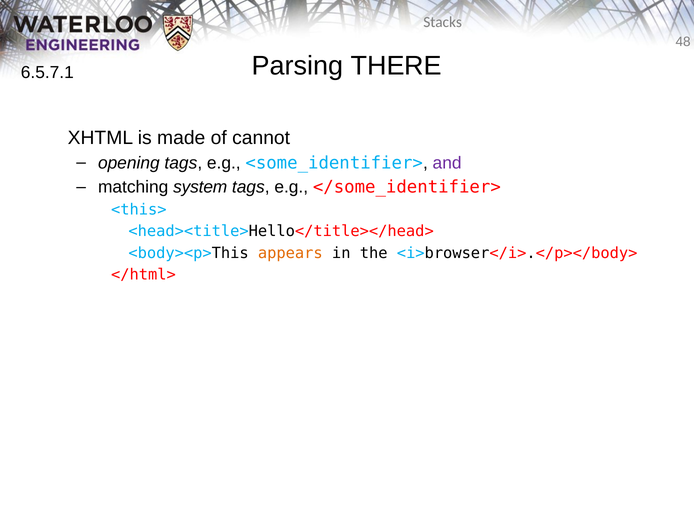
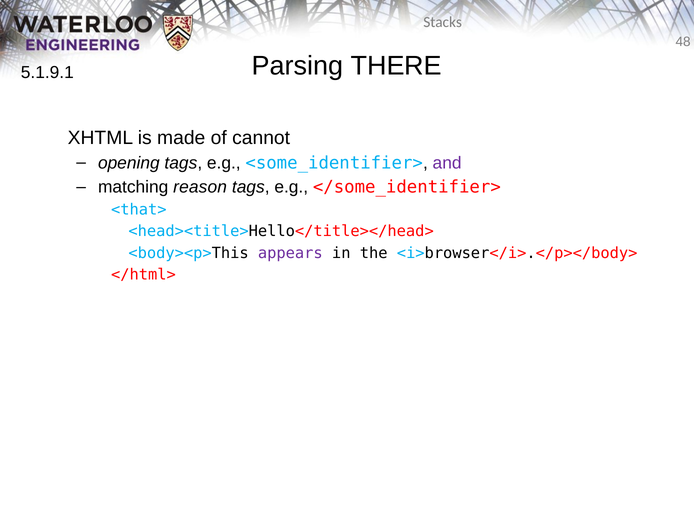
6.5.7.1: 6.5.7.1 -> 5.1.9.1
system: system -> reason
<this>: <this> -> <that>
appears colour: orange -> purple
